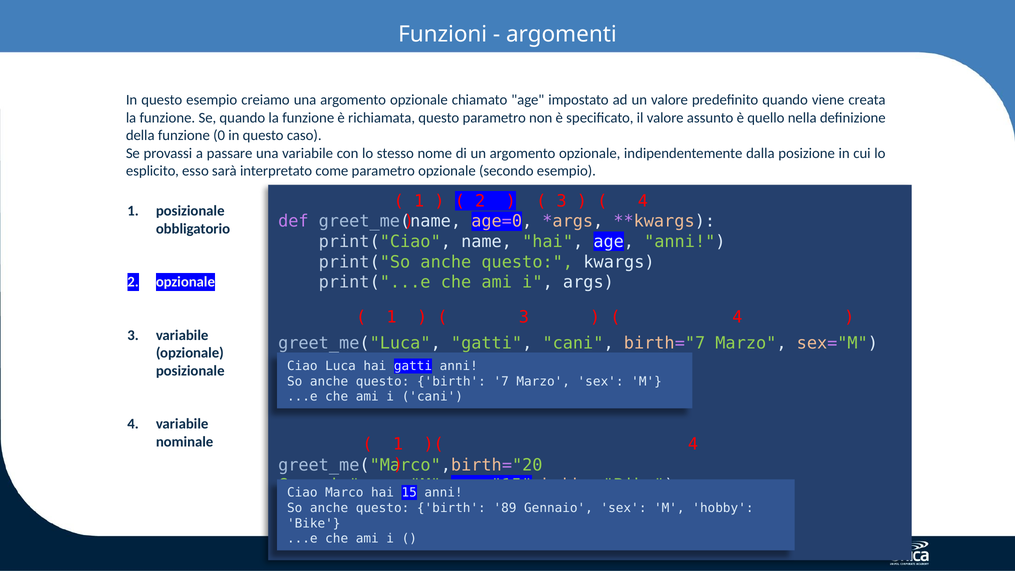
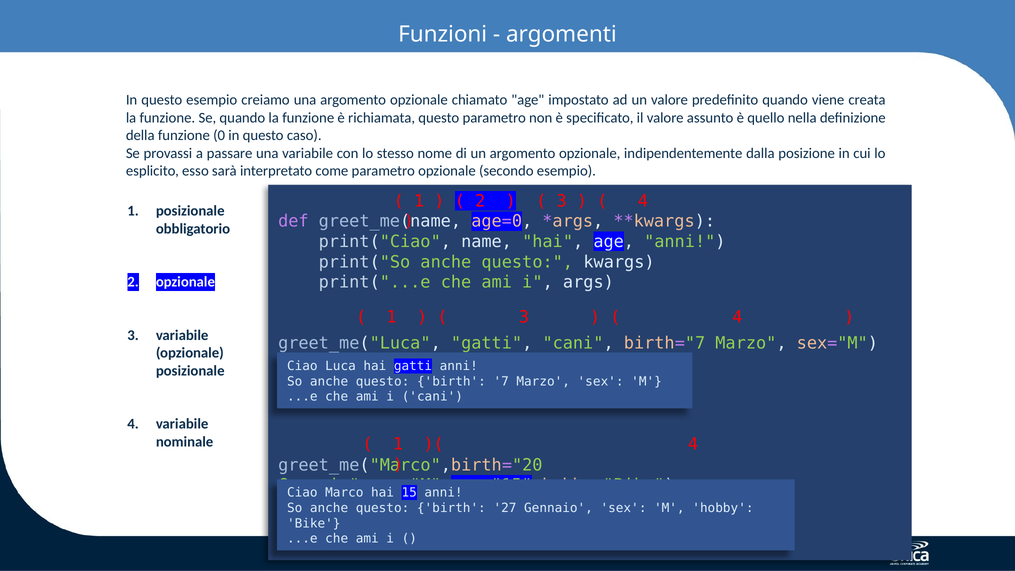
89: 89 -> 27
